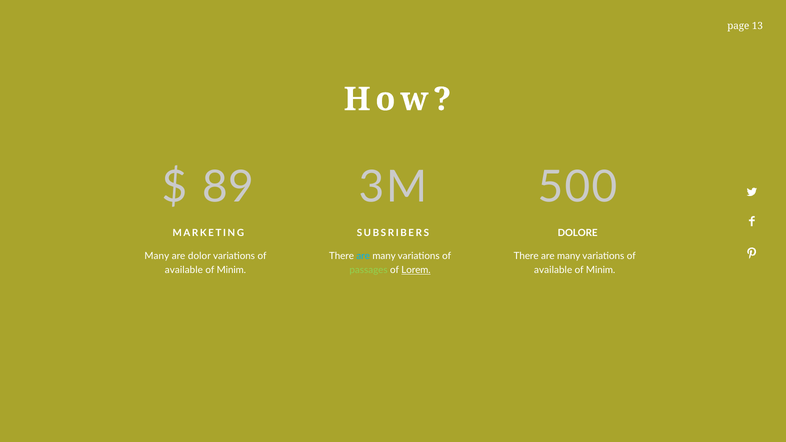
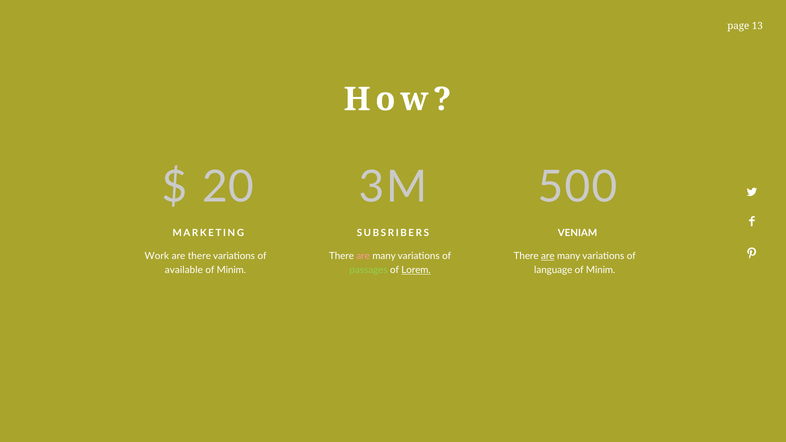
89: 89 -> 20
DOLORE: DOLORE -> VENIAM
Many at (157, 256): Many -> Work
are dolor: dolor -> there
are at (363, 256) colour: light blue -> pink
are at (548, 256) underline: none -> present
available at (553, 270): available -> language
